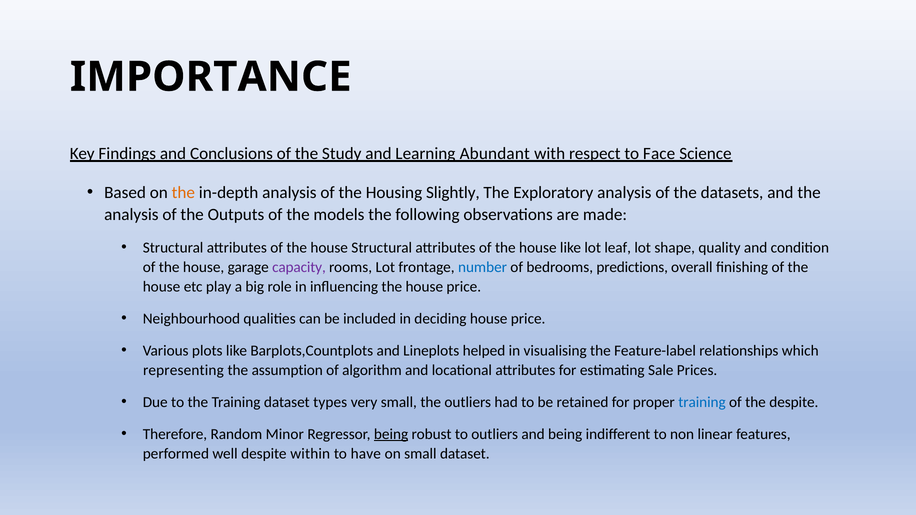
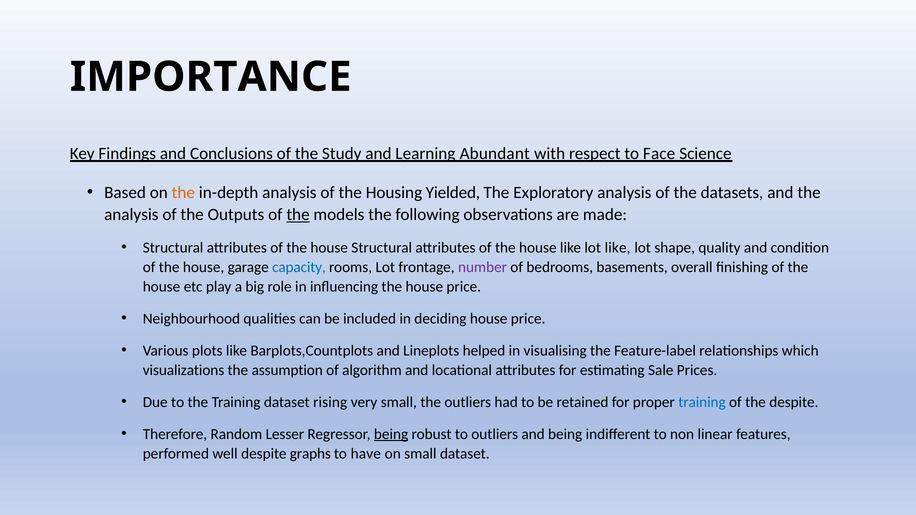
Slightly: Slightly -> Yielded
the at (298, 215) underline: none -> present
lot leaf: leaf -> like
capacity colour: purple -> blue
number colour: blue -> purple
predictions: predictions -> basements
representing: representing -> visualizations
types: types -> rising
Minor: Minor -> Lesser
within: within -> graphs
